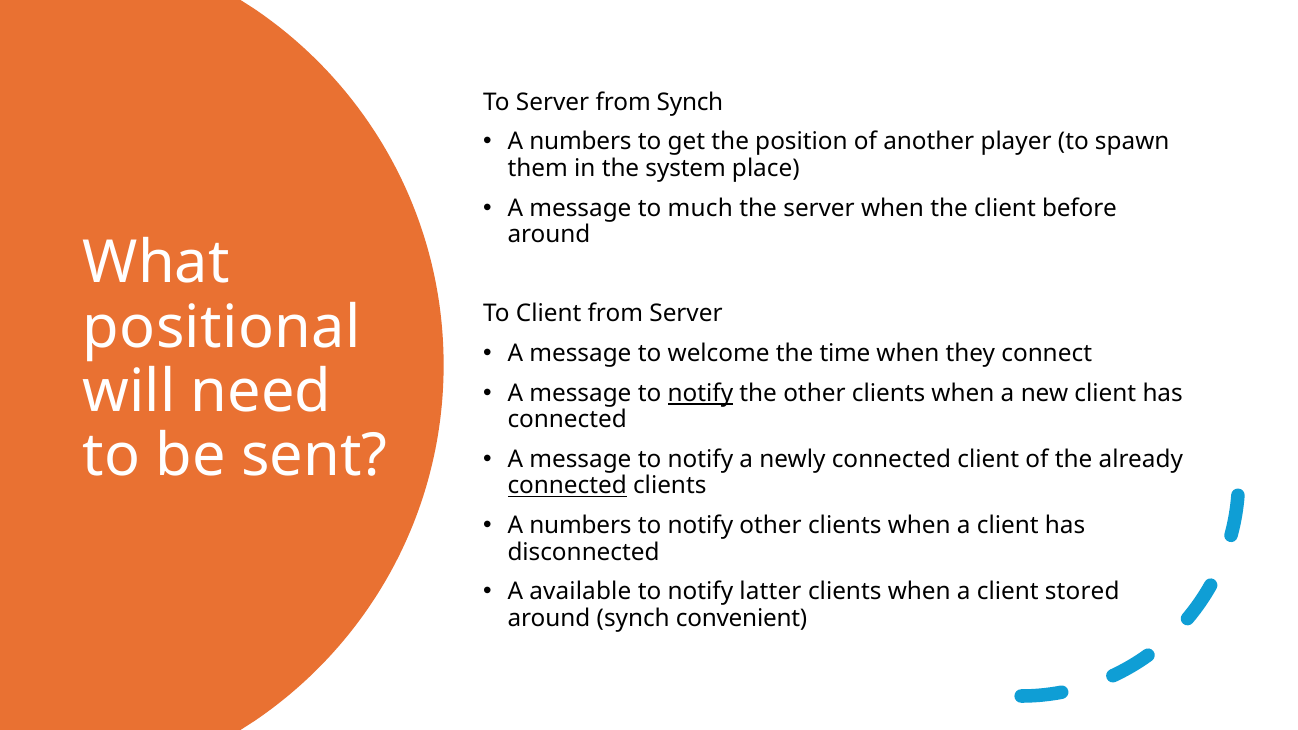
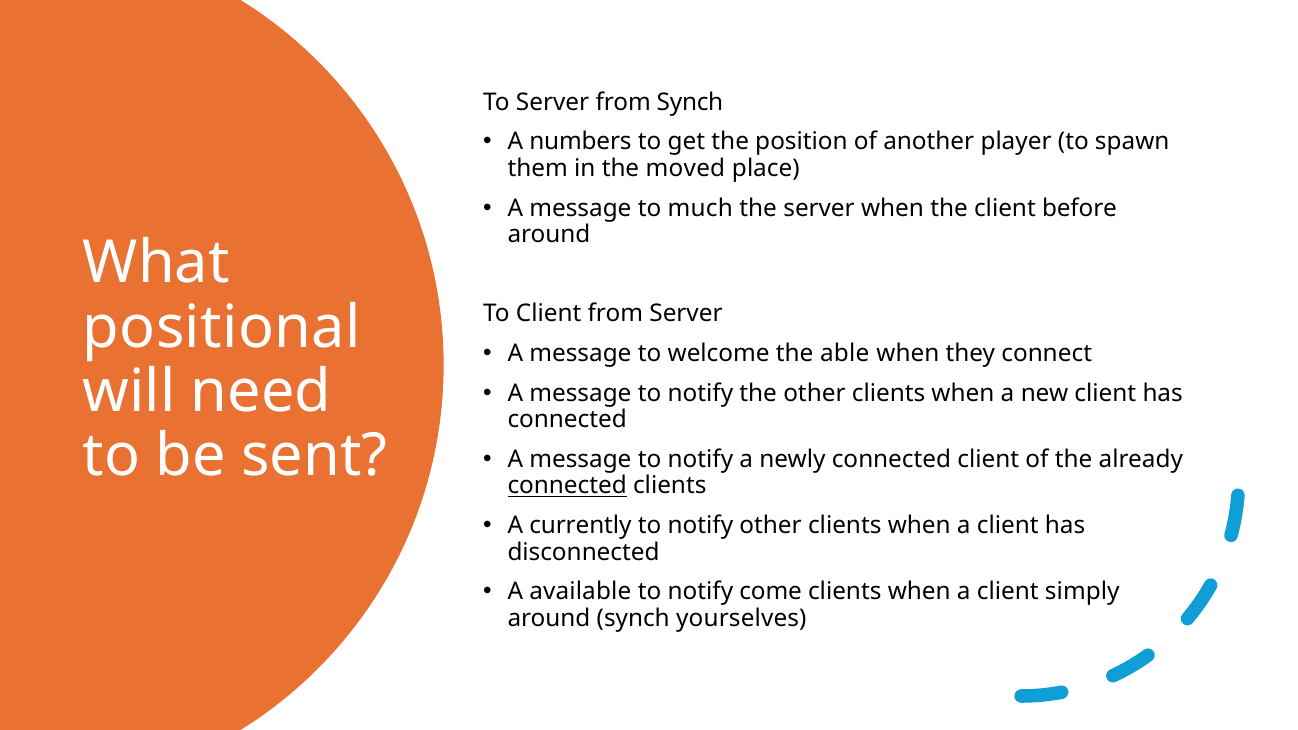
system: system -> moved
time: time -> able
notify at (700, 394) underline: present -> none
numbers at (580, 526): numbers -> currently
latter: latter -> come
stored: stored -> simply
convenient: convenient -> yourselves
